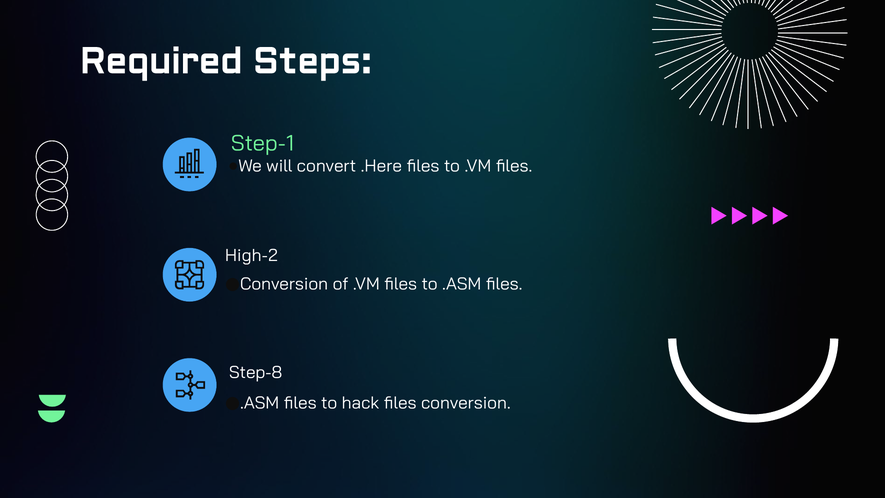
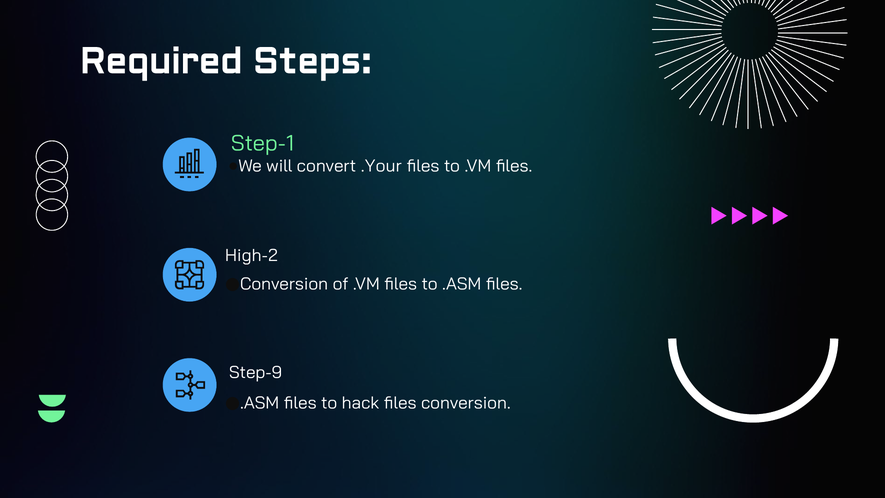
.Here: .Here -> .Your
Step-8: Step-8 -> Step-9
